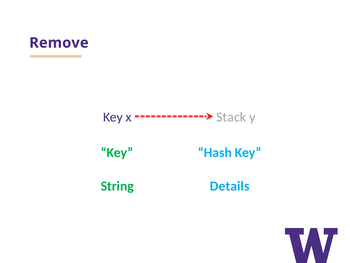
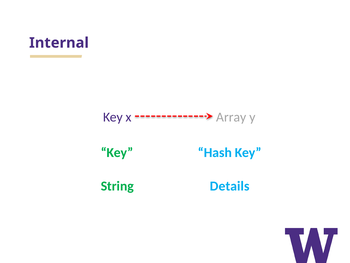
Remove: Remove -> Internal
Stack: Stack -> Array
